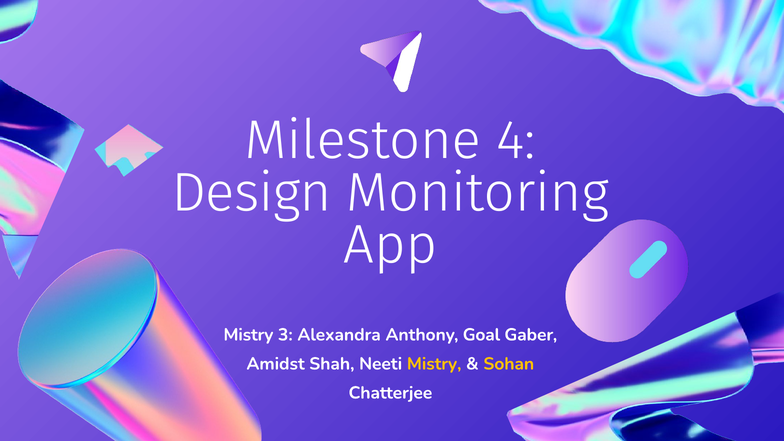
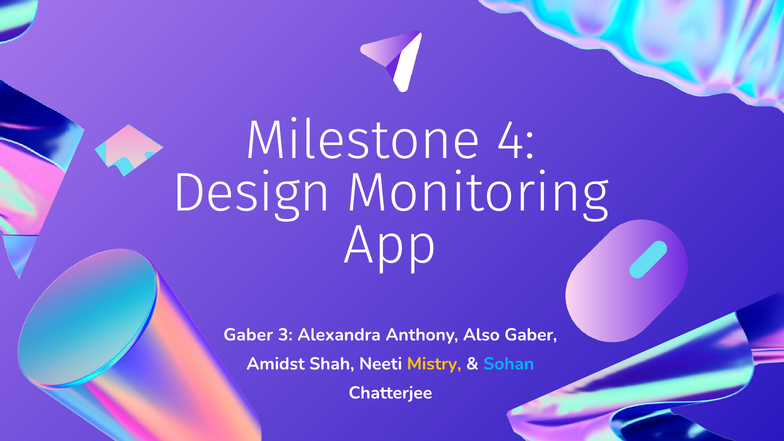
Mistry at (248, 335): Mistry -> Gaber
Goal: Goal -> Also
Sohan colour: yellow -> light blue
